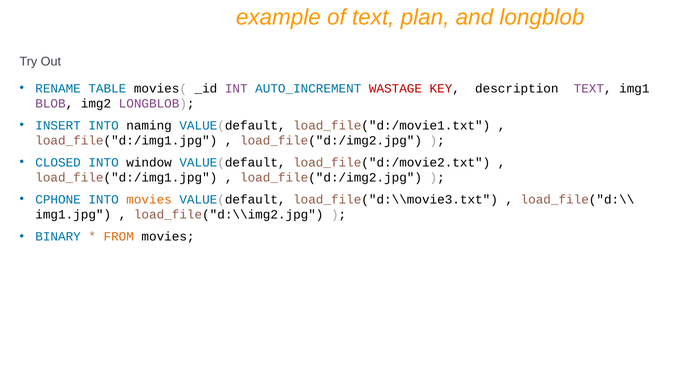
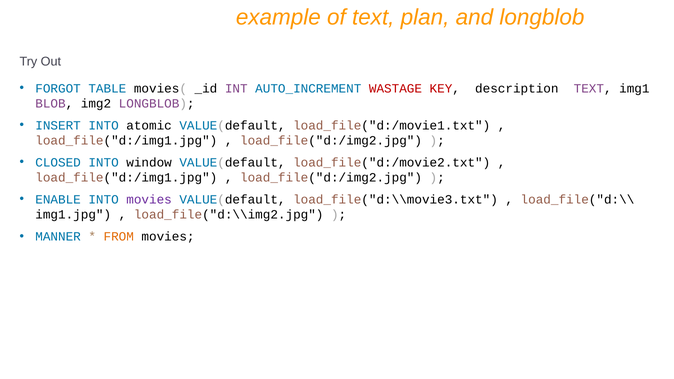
RENAME: RENAME -> FORGOT
naming: naming -> atomic
CPHONE: CPHONE -> ENABLE
movies at (149, 200) colour: orange -> purple
BINARY: BINARY -> MANNER
